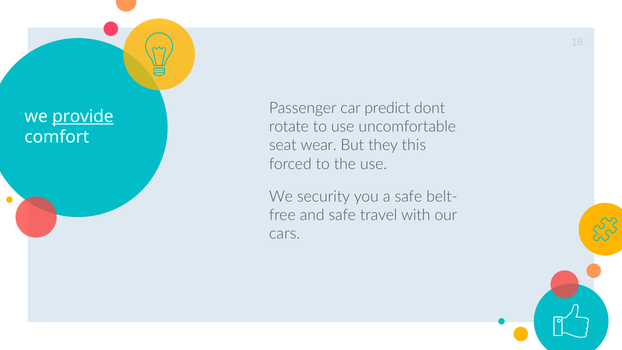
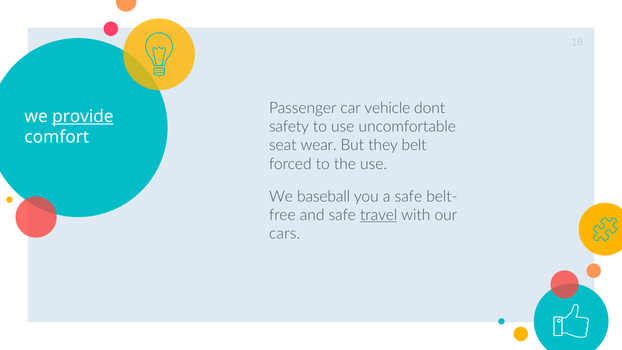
predict: predict -> vehicle
rotate: rotate -> safety
this: this -> belt
security: security -> baseball
travel underline: none -> present
